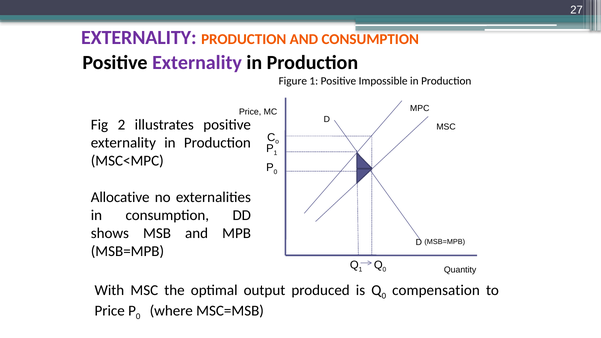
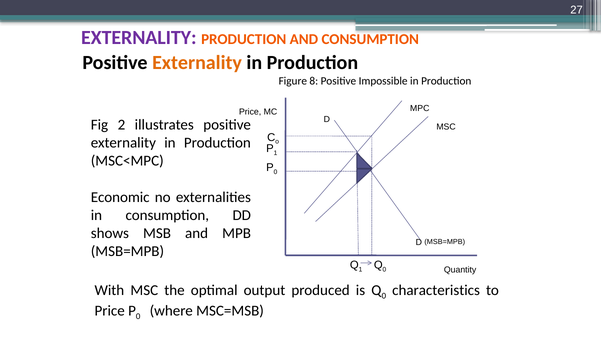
Externality at (197, 63) colour: purple -> orange
Figure 1: 1 -> 8
Allocative: Allocative -> Economic
compensation: compensation -> characteristics
